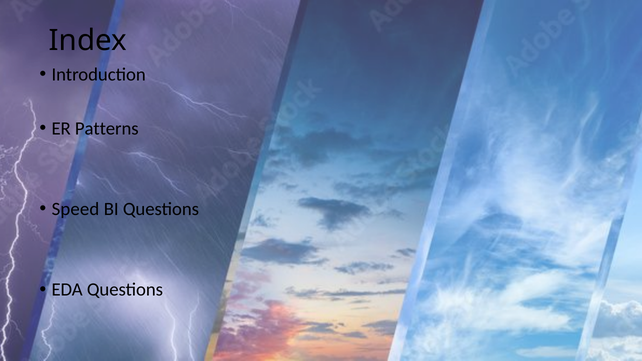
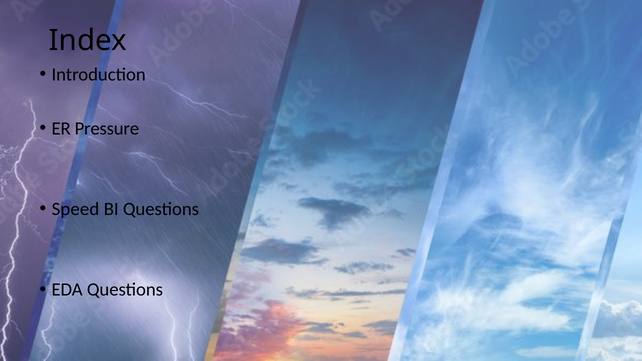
Patterns: Patterns -> Pressure
